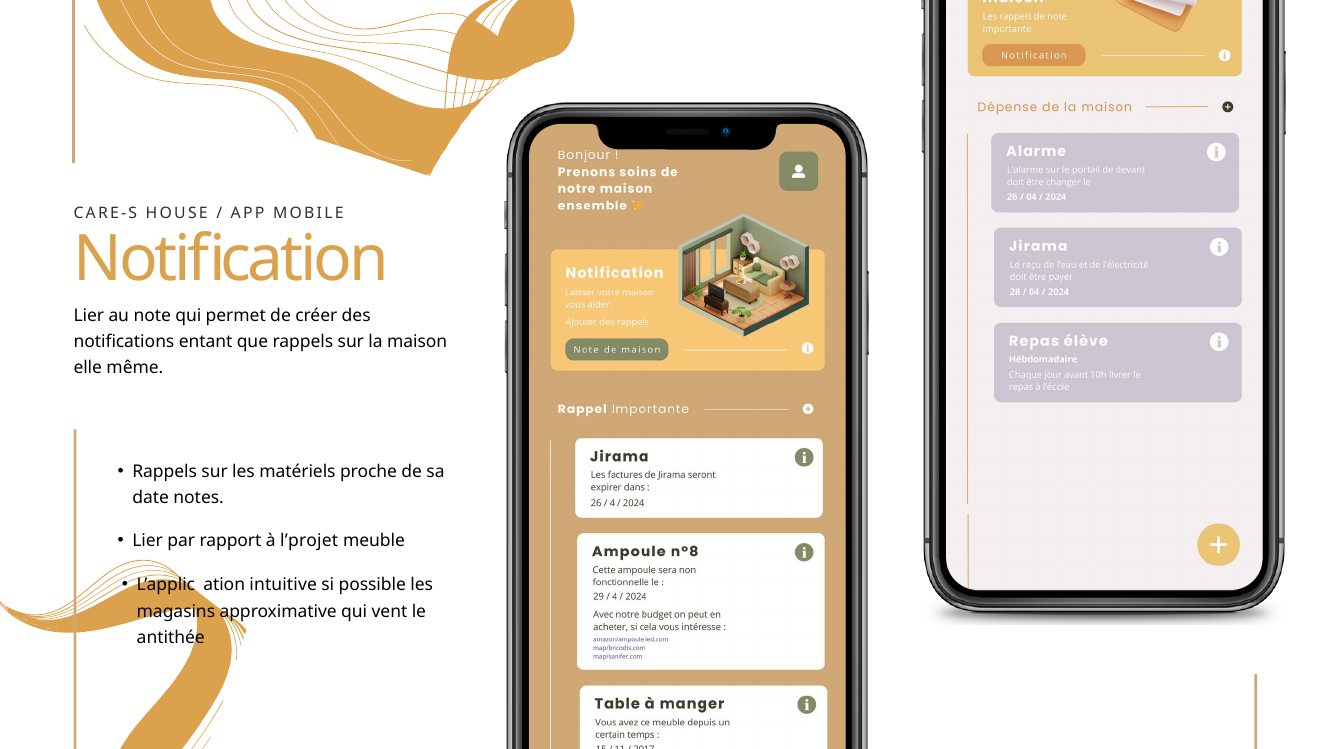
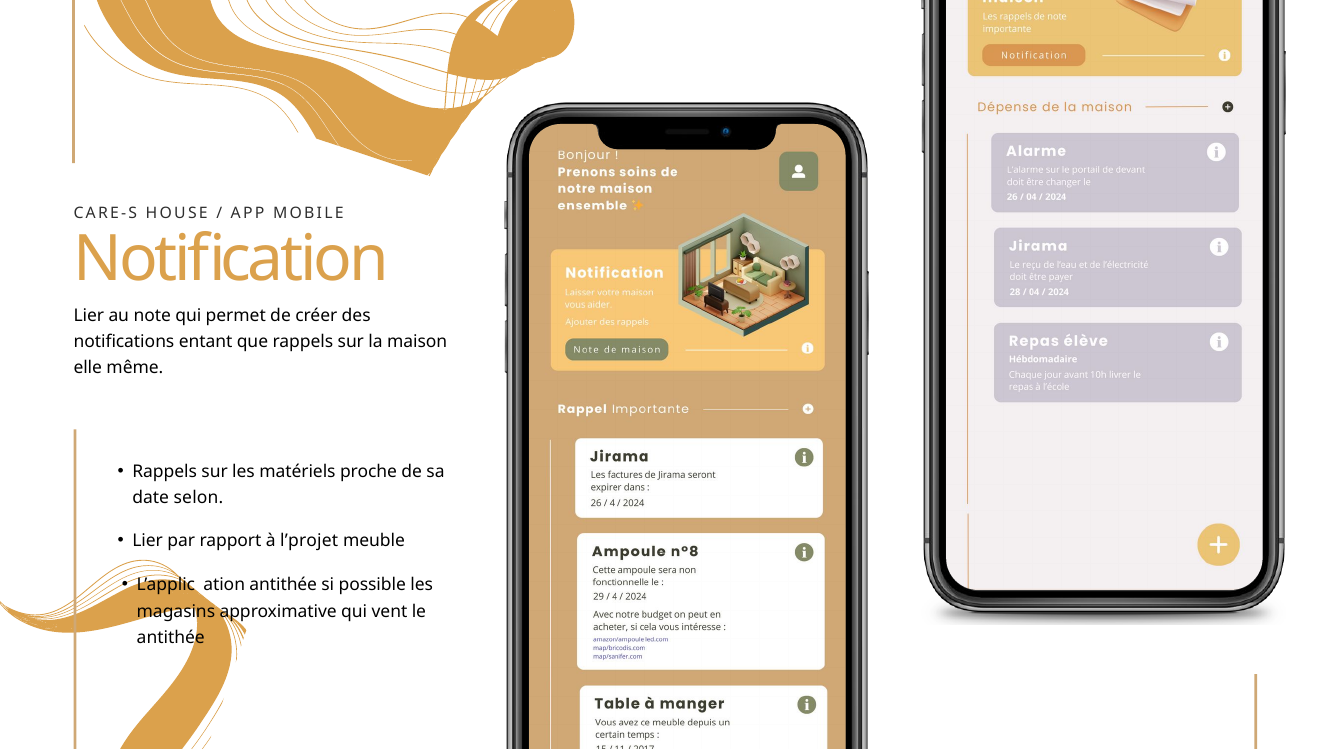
notes: notes -> selon
ation intuitive: intuitive -> antithée
